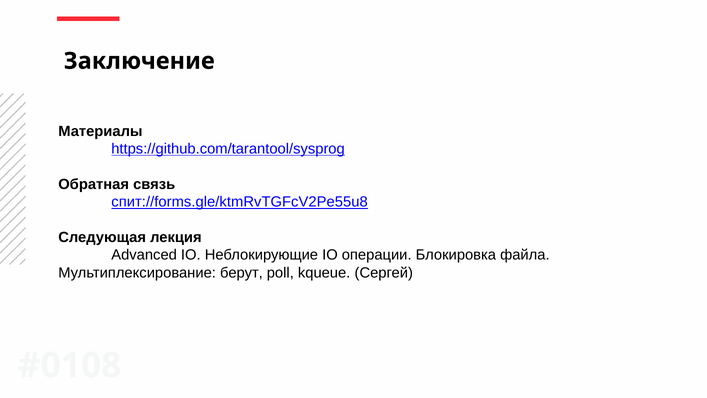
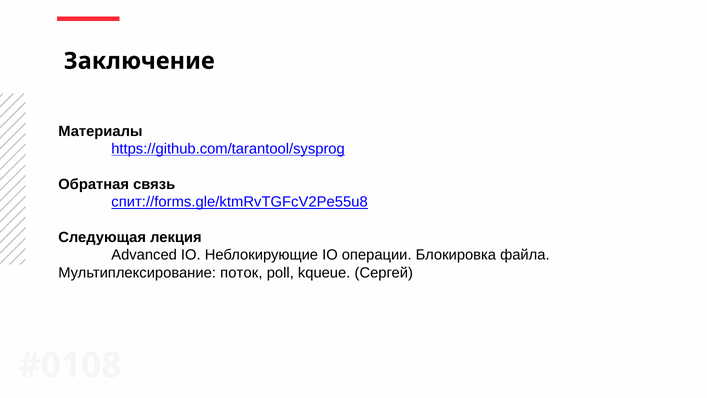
берут: берут -> поток
